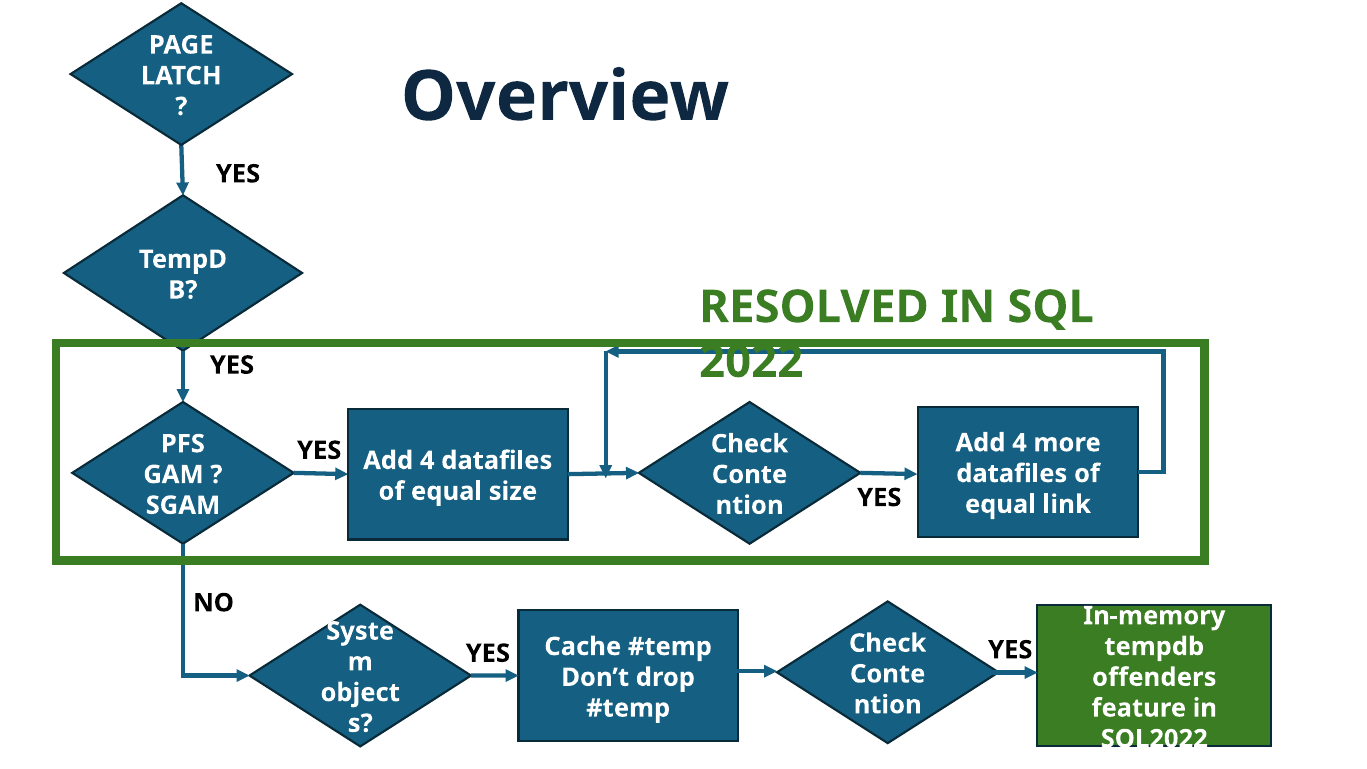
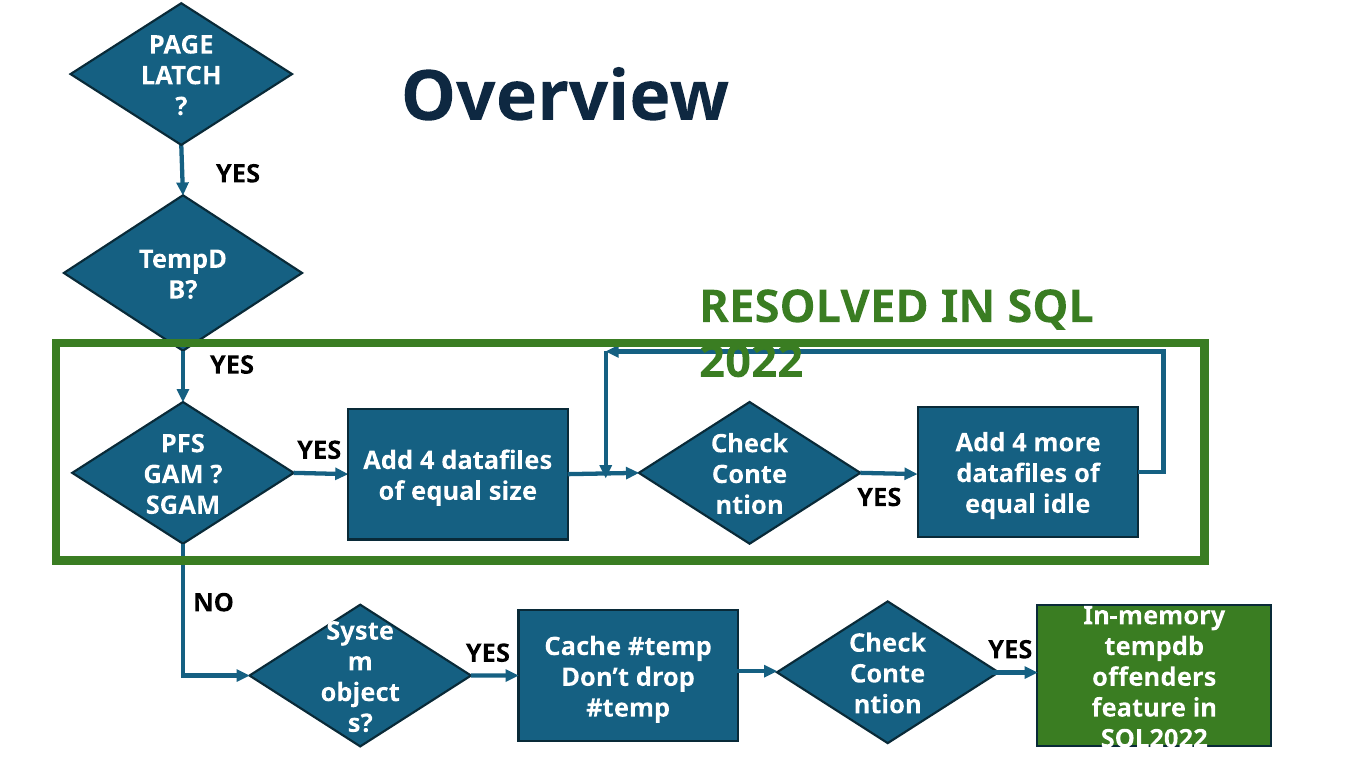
link: link -> idle
